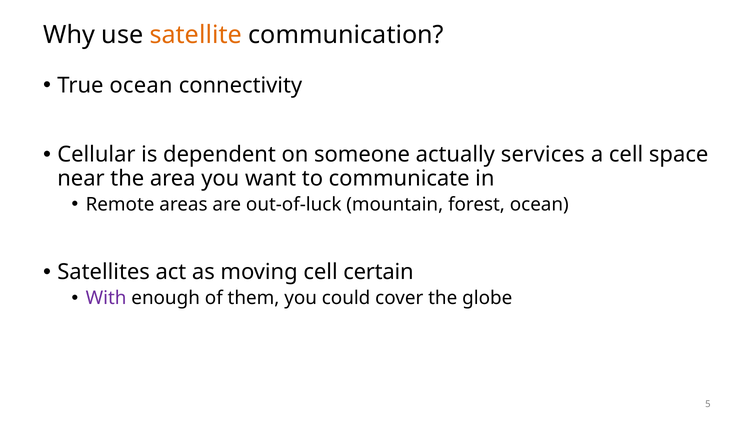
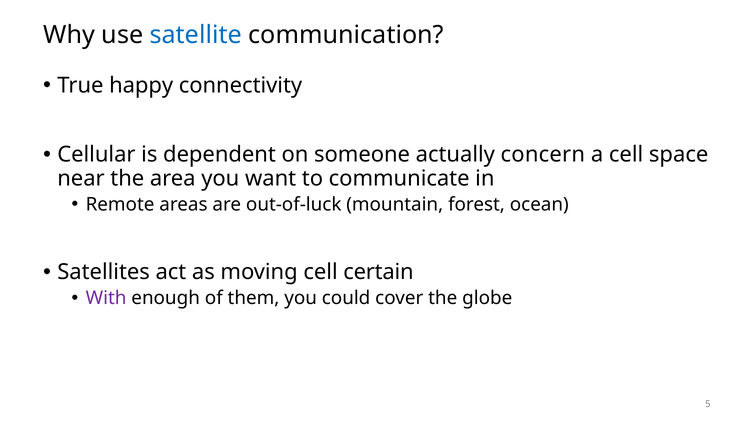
satellite colour: orange -> blue
True ocean: ocean -> happy
services: services -> concern
